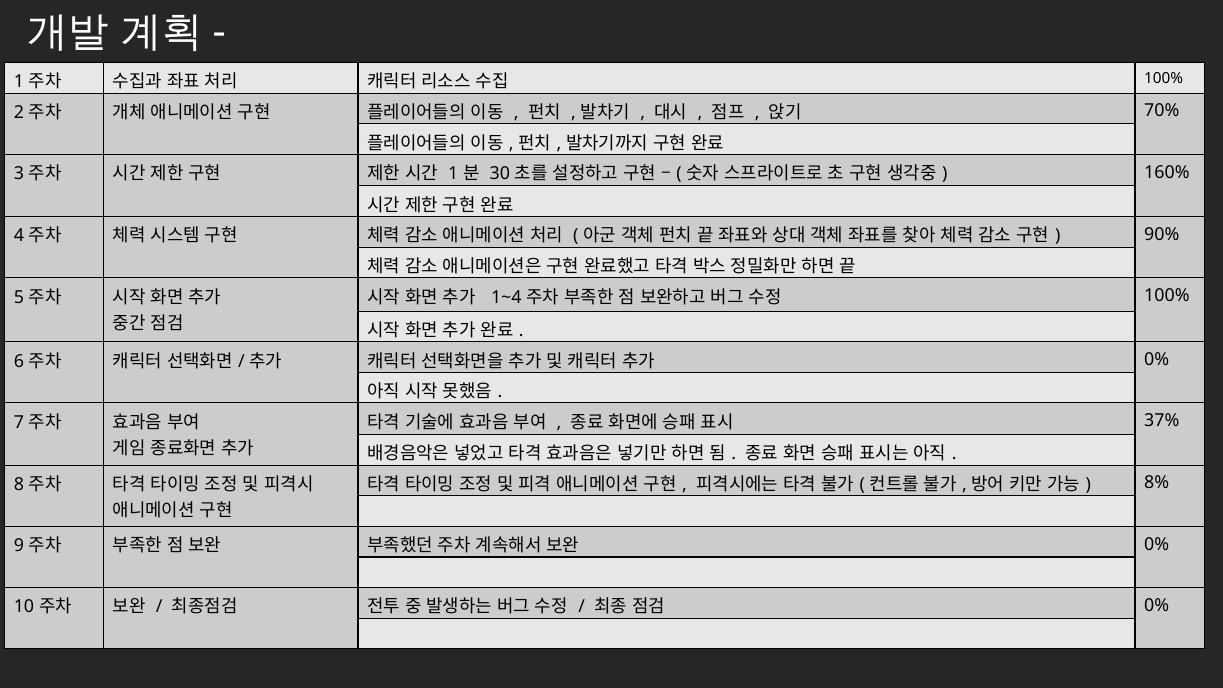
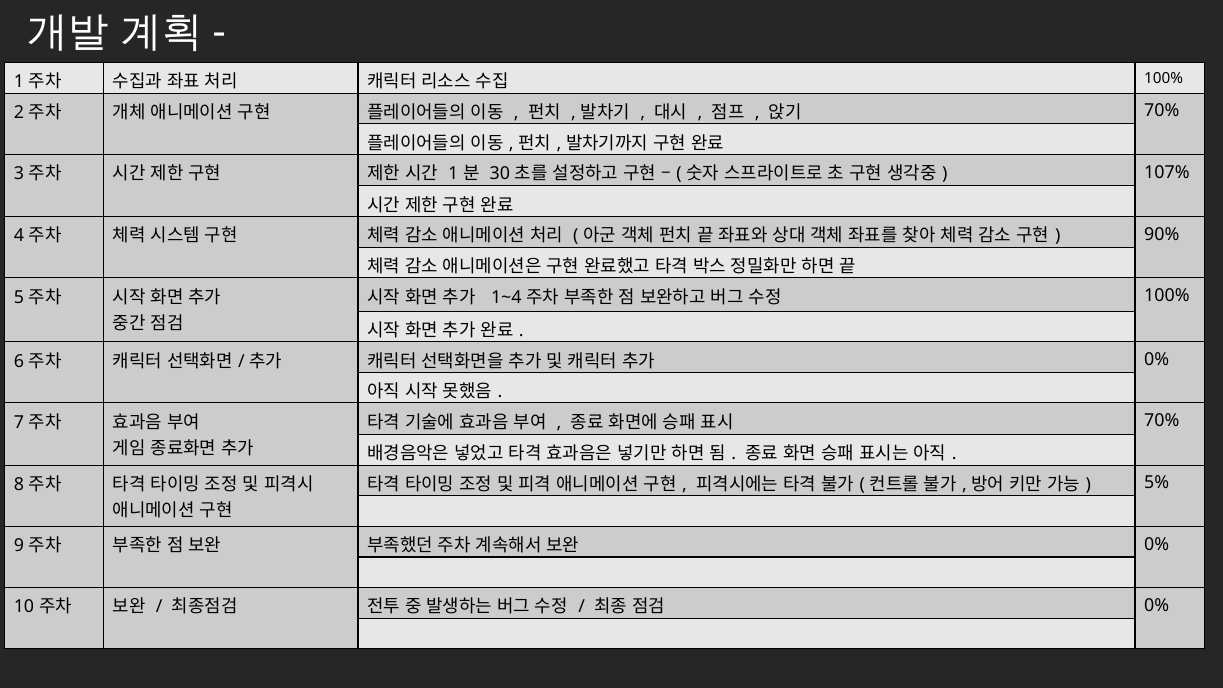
160%: 160% -> 107%
37% at (1162, 421): 37% -> 70%
8%: 8% -> 5%
